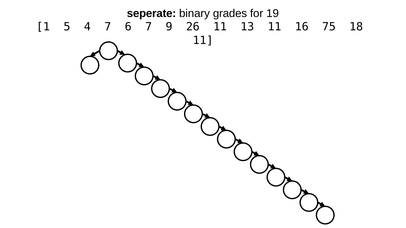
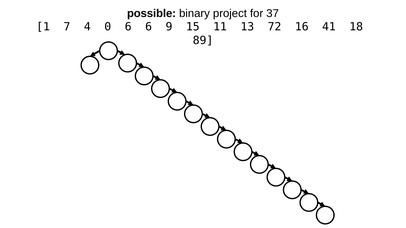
seperate: seperate -> possible
grades: grades -> project
19: 19 -> 37
5 at (67, 27): 5 -> 7
4 7: 7 -> 0
6 7: 7 -> 6
26: 26 -> 15
13 11: 11 -> 72
75: 75 -> 41
11 at (203, 40): 11 -> 89
